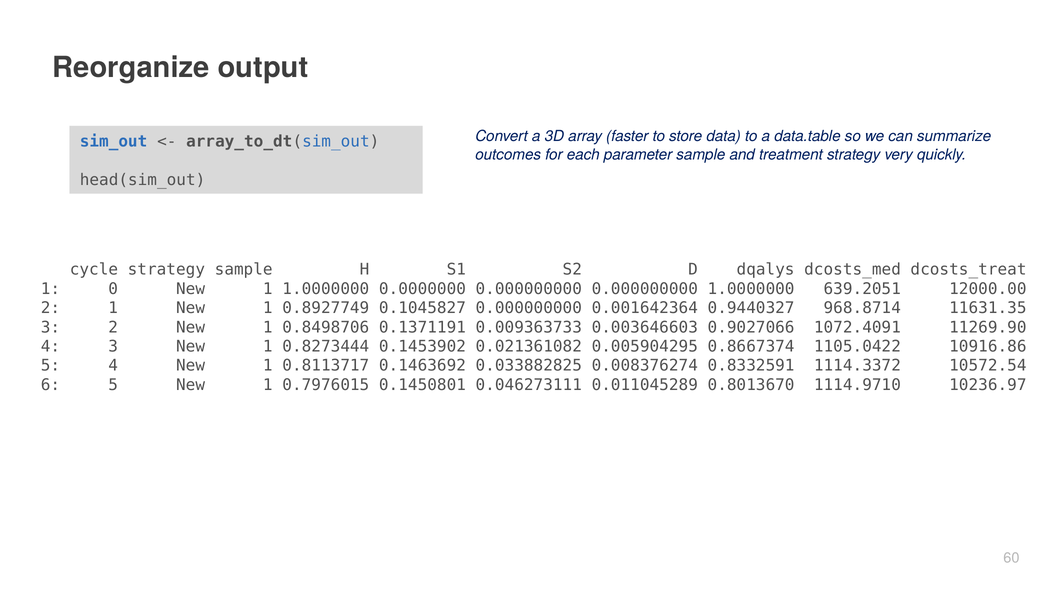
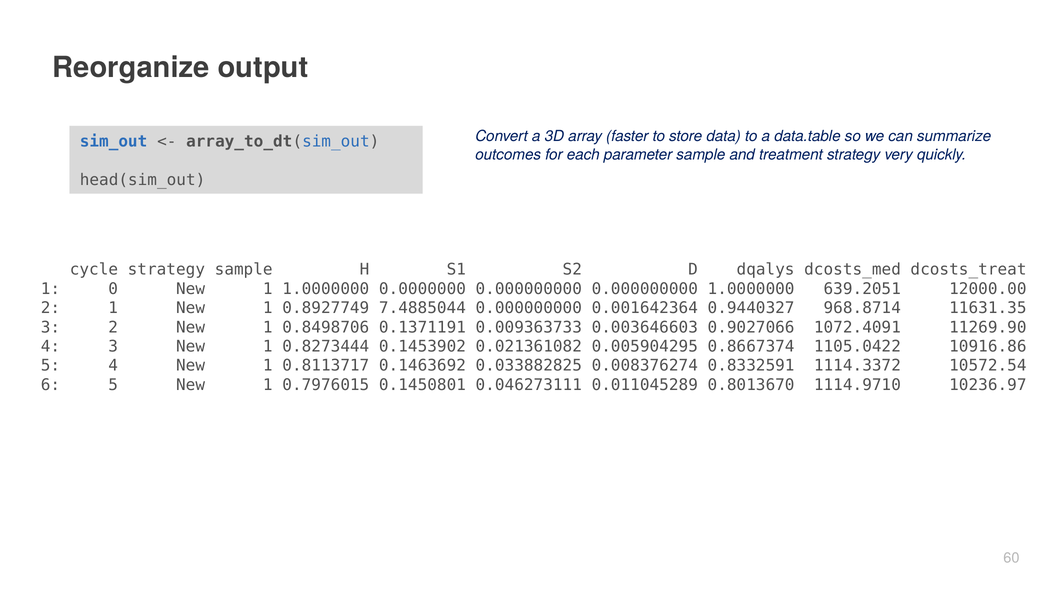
0.1045827: 0.1045827 -> 7.4885044
